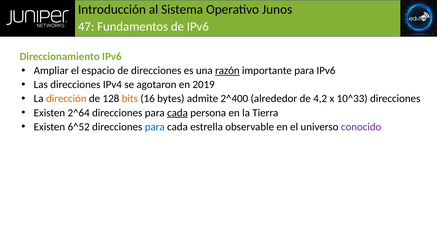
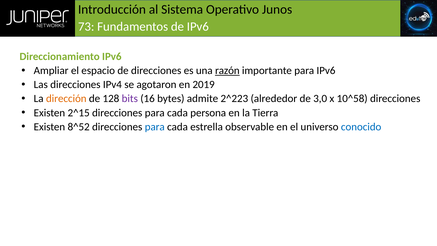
47: 47 -> 73
bits colour: orange -> purple
2^400: 2^400 -> 2^223
4,2: 4,2 -> 3,0
10^33: 10^33 -> 10^58
2^64: 2^64 -> 2^15
cada at (177, 113) underline: present -> none
6^52: 6^52 -> 8^52
conocido colour: purple -> blue
